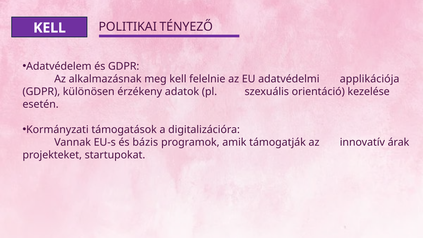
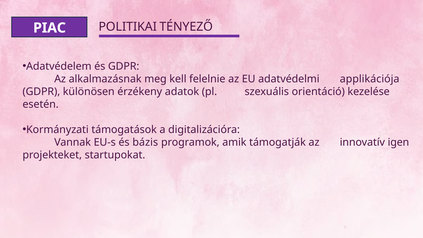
KELL at (50, 28): KELL -> PIAC
árak: árak -> igen
